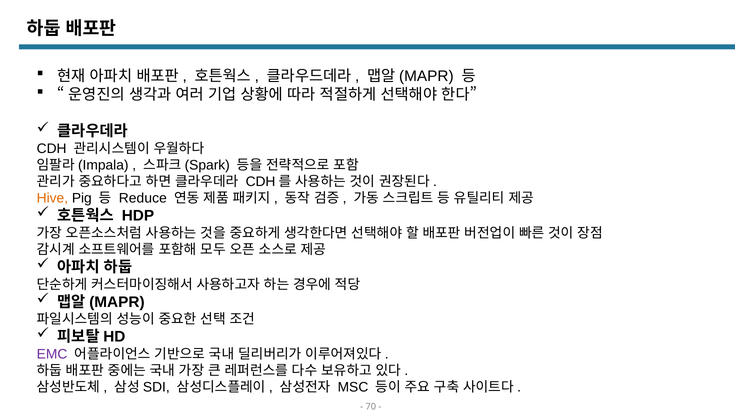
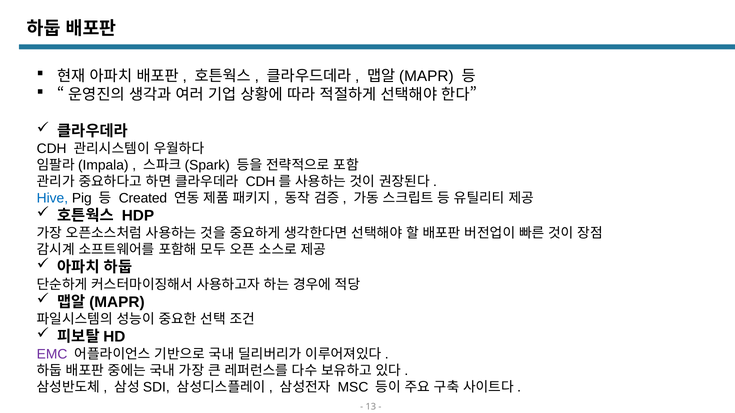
Hive colour: orange -> blue
Reduce: Reduce -> Created
70: 70 -> 13
